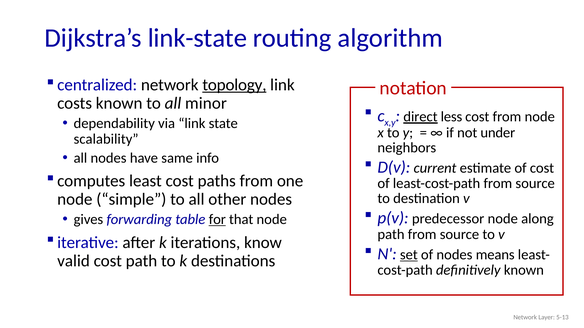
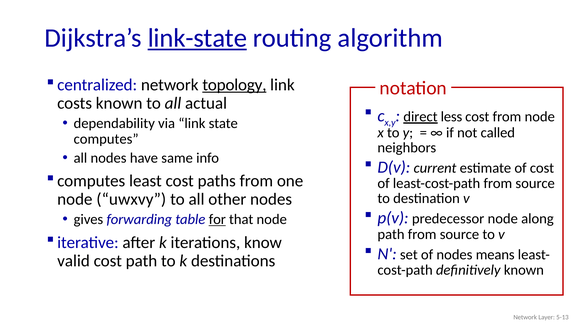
link-state underline: none -> present
minor: minor -> actual
under: under -> called
scalability at (106, 139): scalability -> computes
simple: simple -> uwxvy
set underline: present -> none
